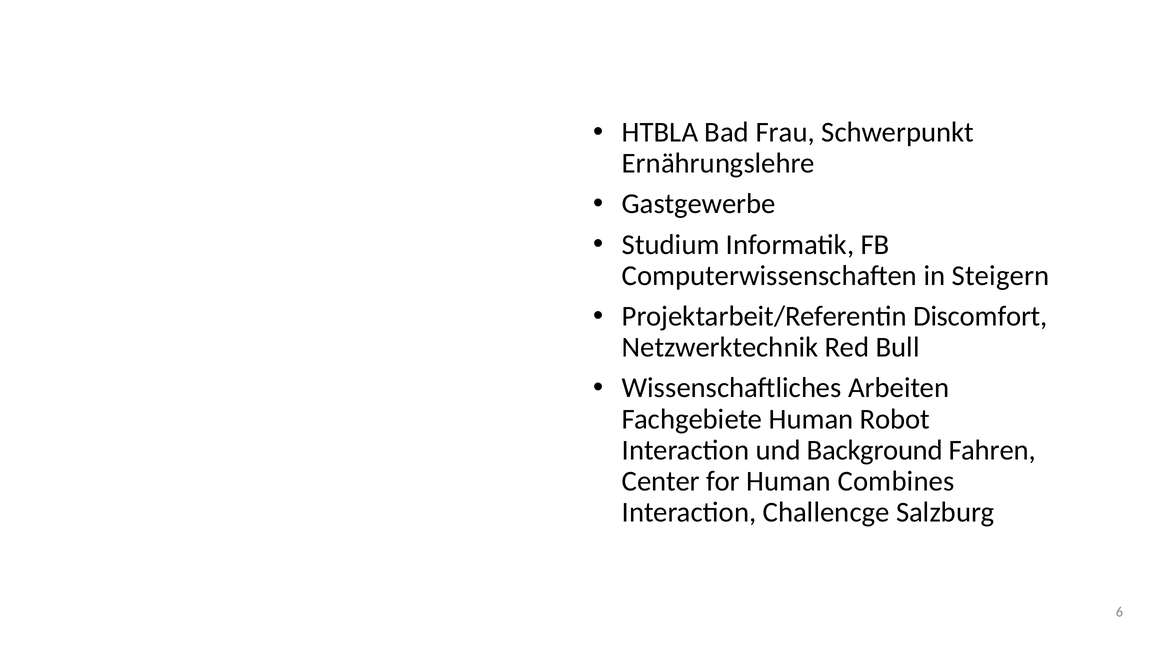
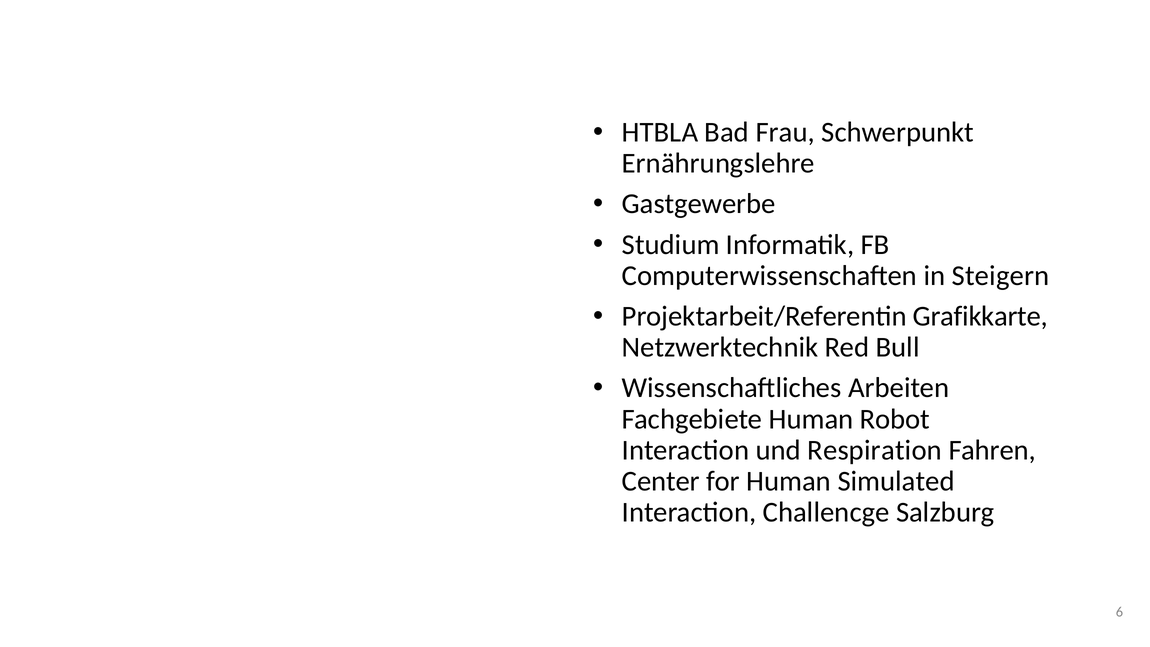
Discomfort: Discomfort -> Grafikkarte
Background: Background -> Respiration
Combines: Combines -> Simulated
